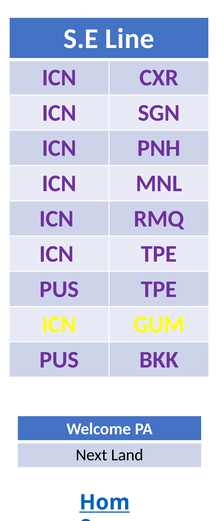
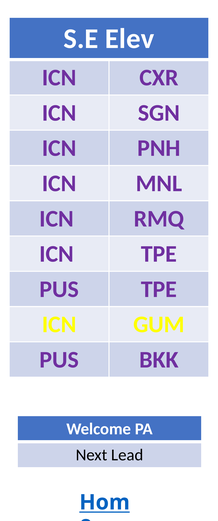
Line: Line -> Elev
Land: Land -> Lead
